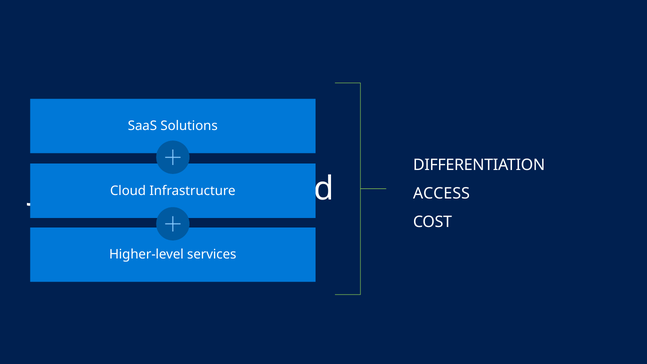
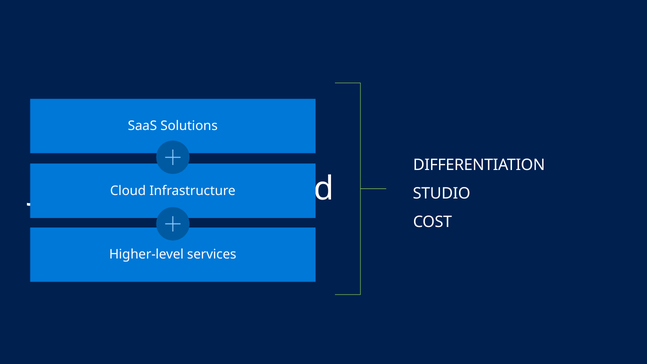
ACCESS: ACCESS -> STUDIO
